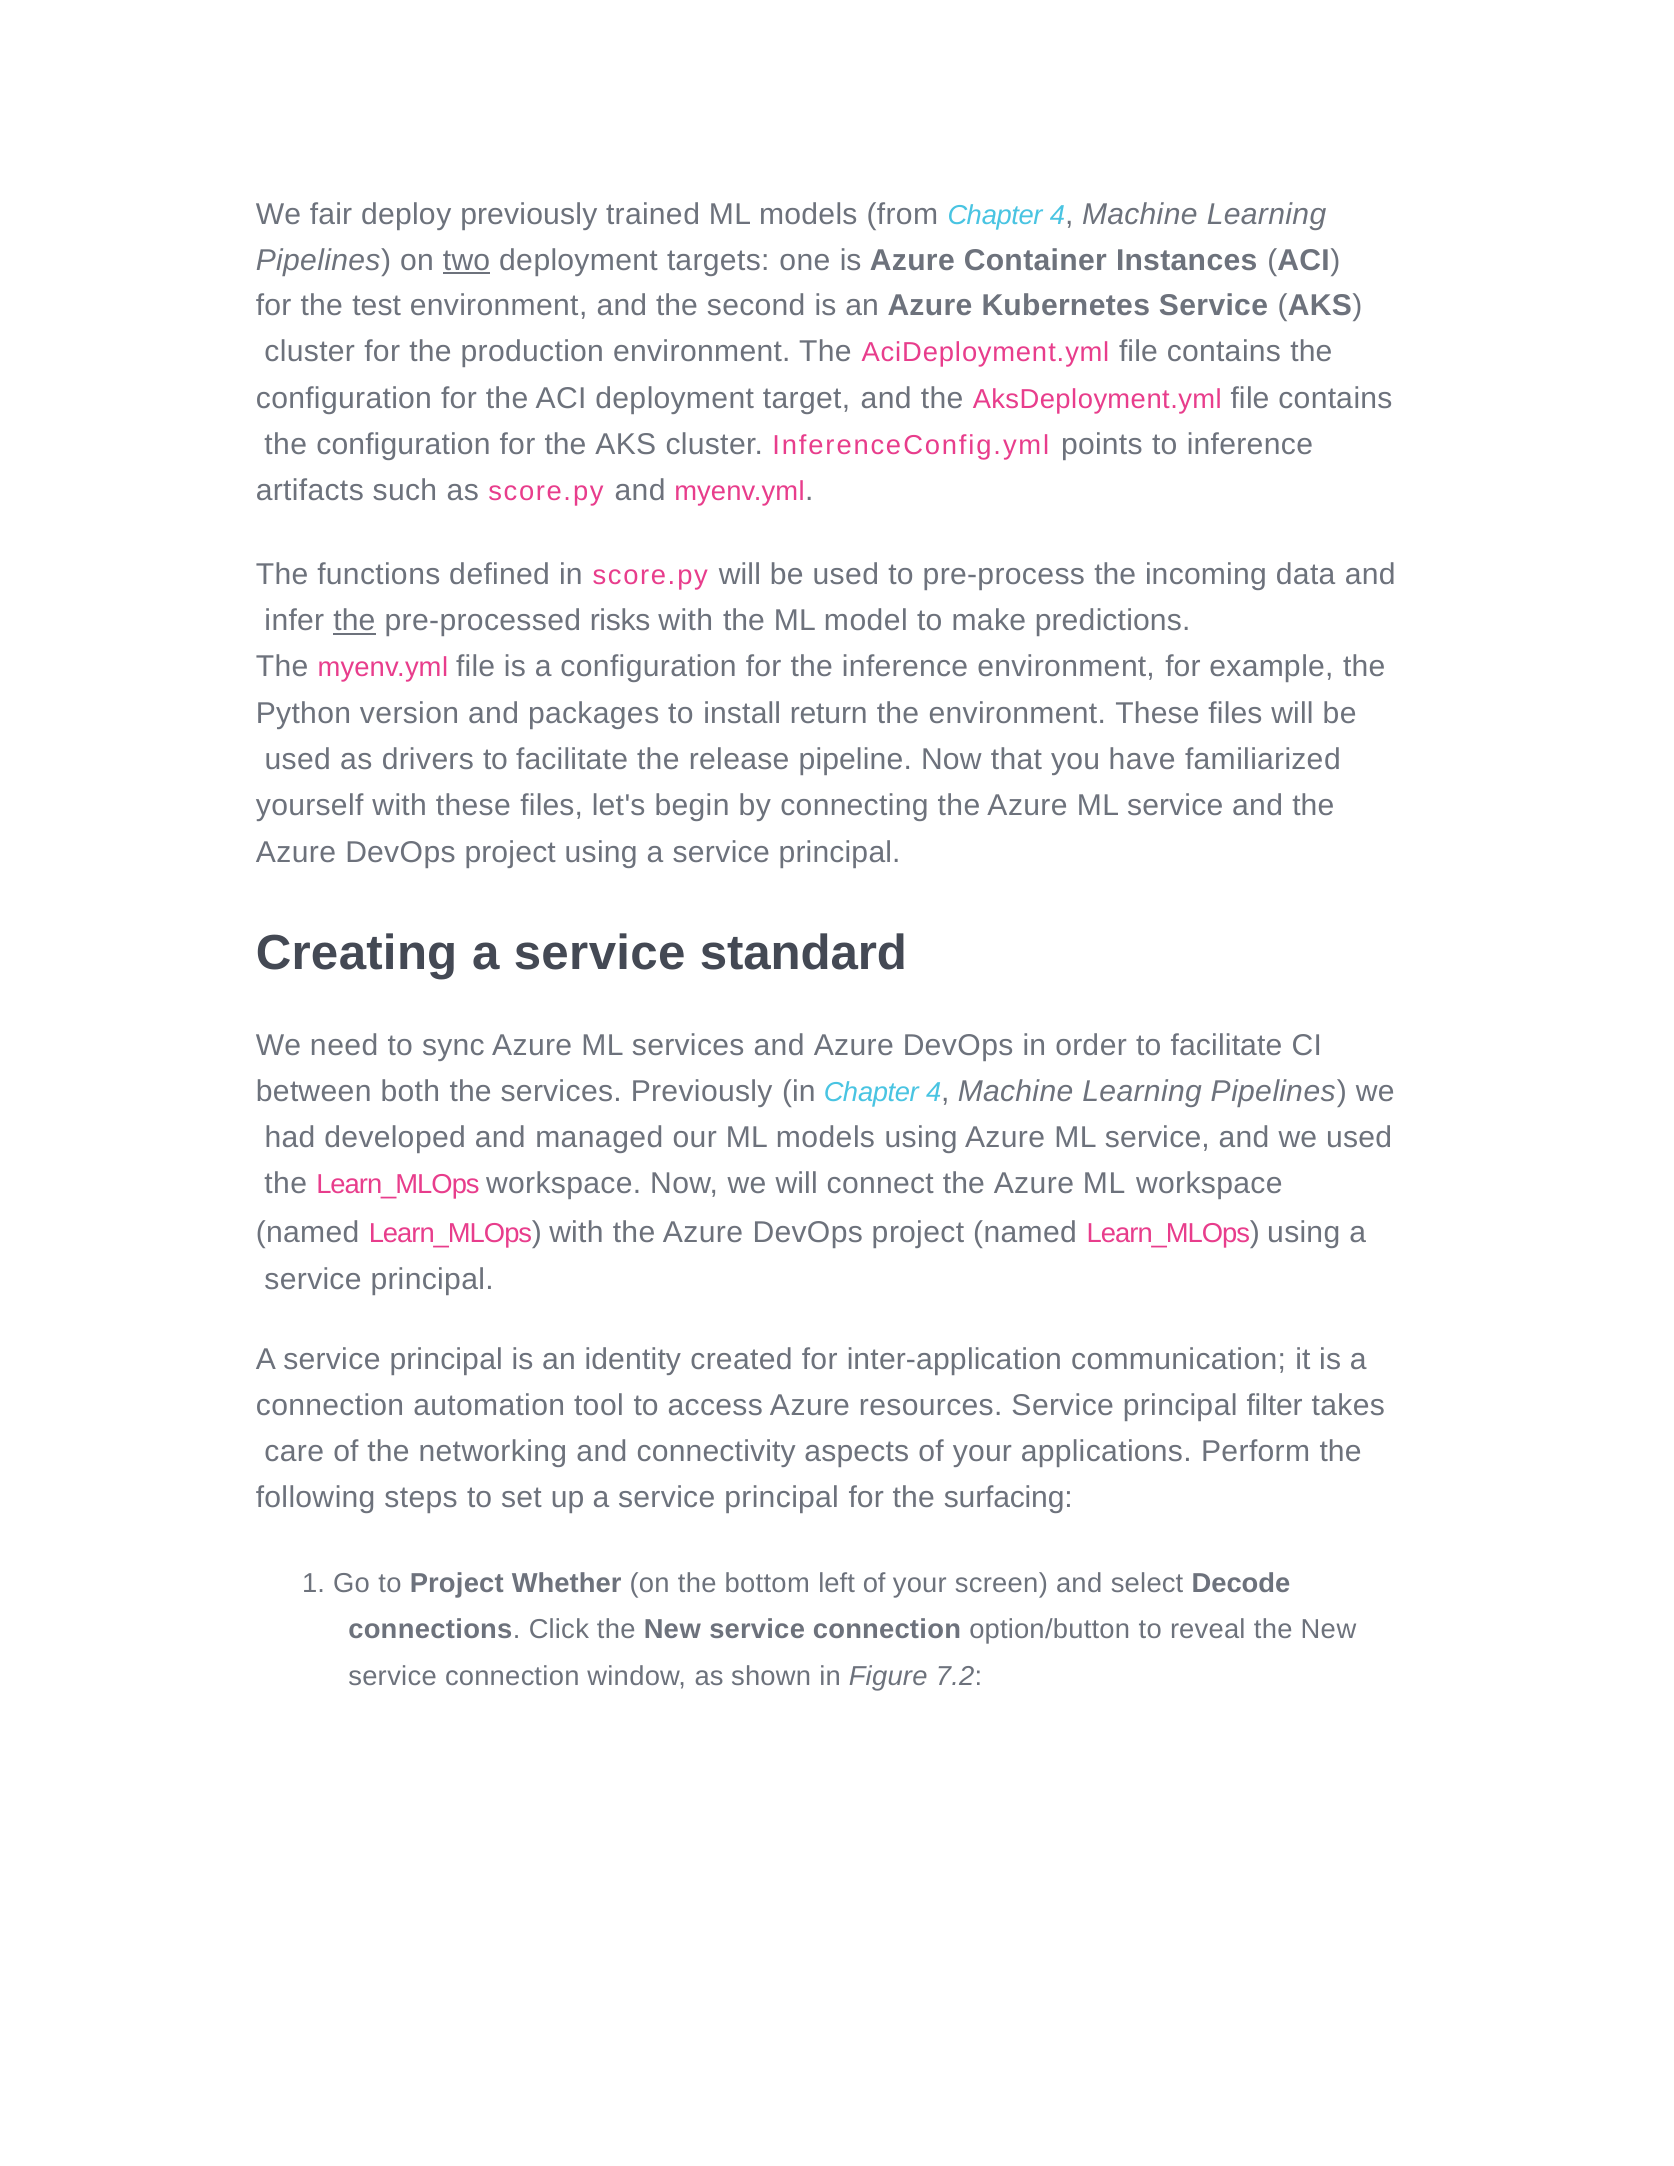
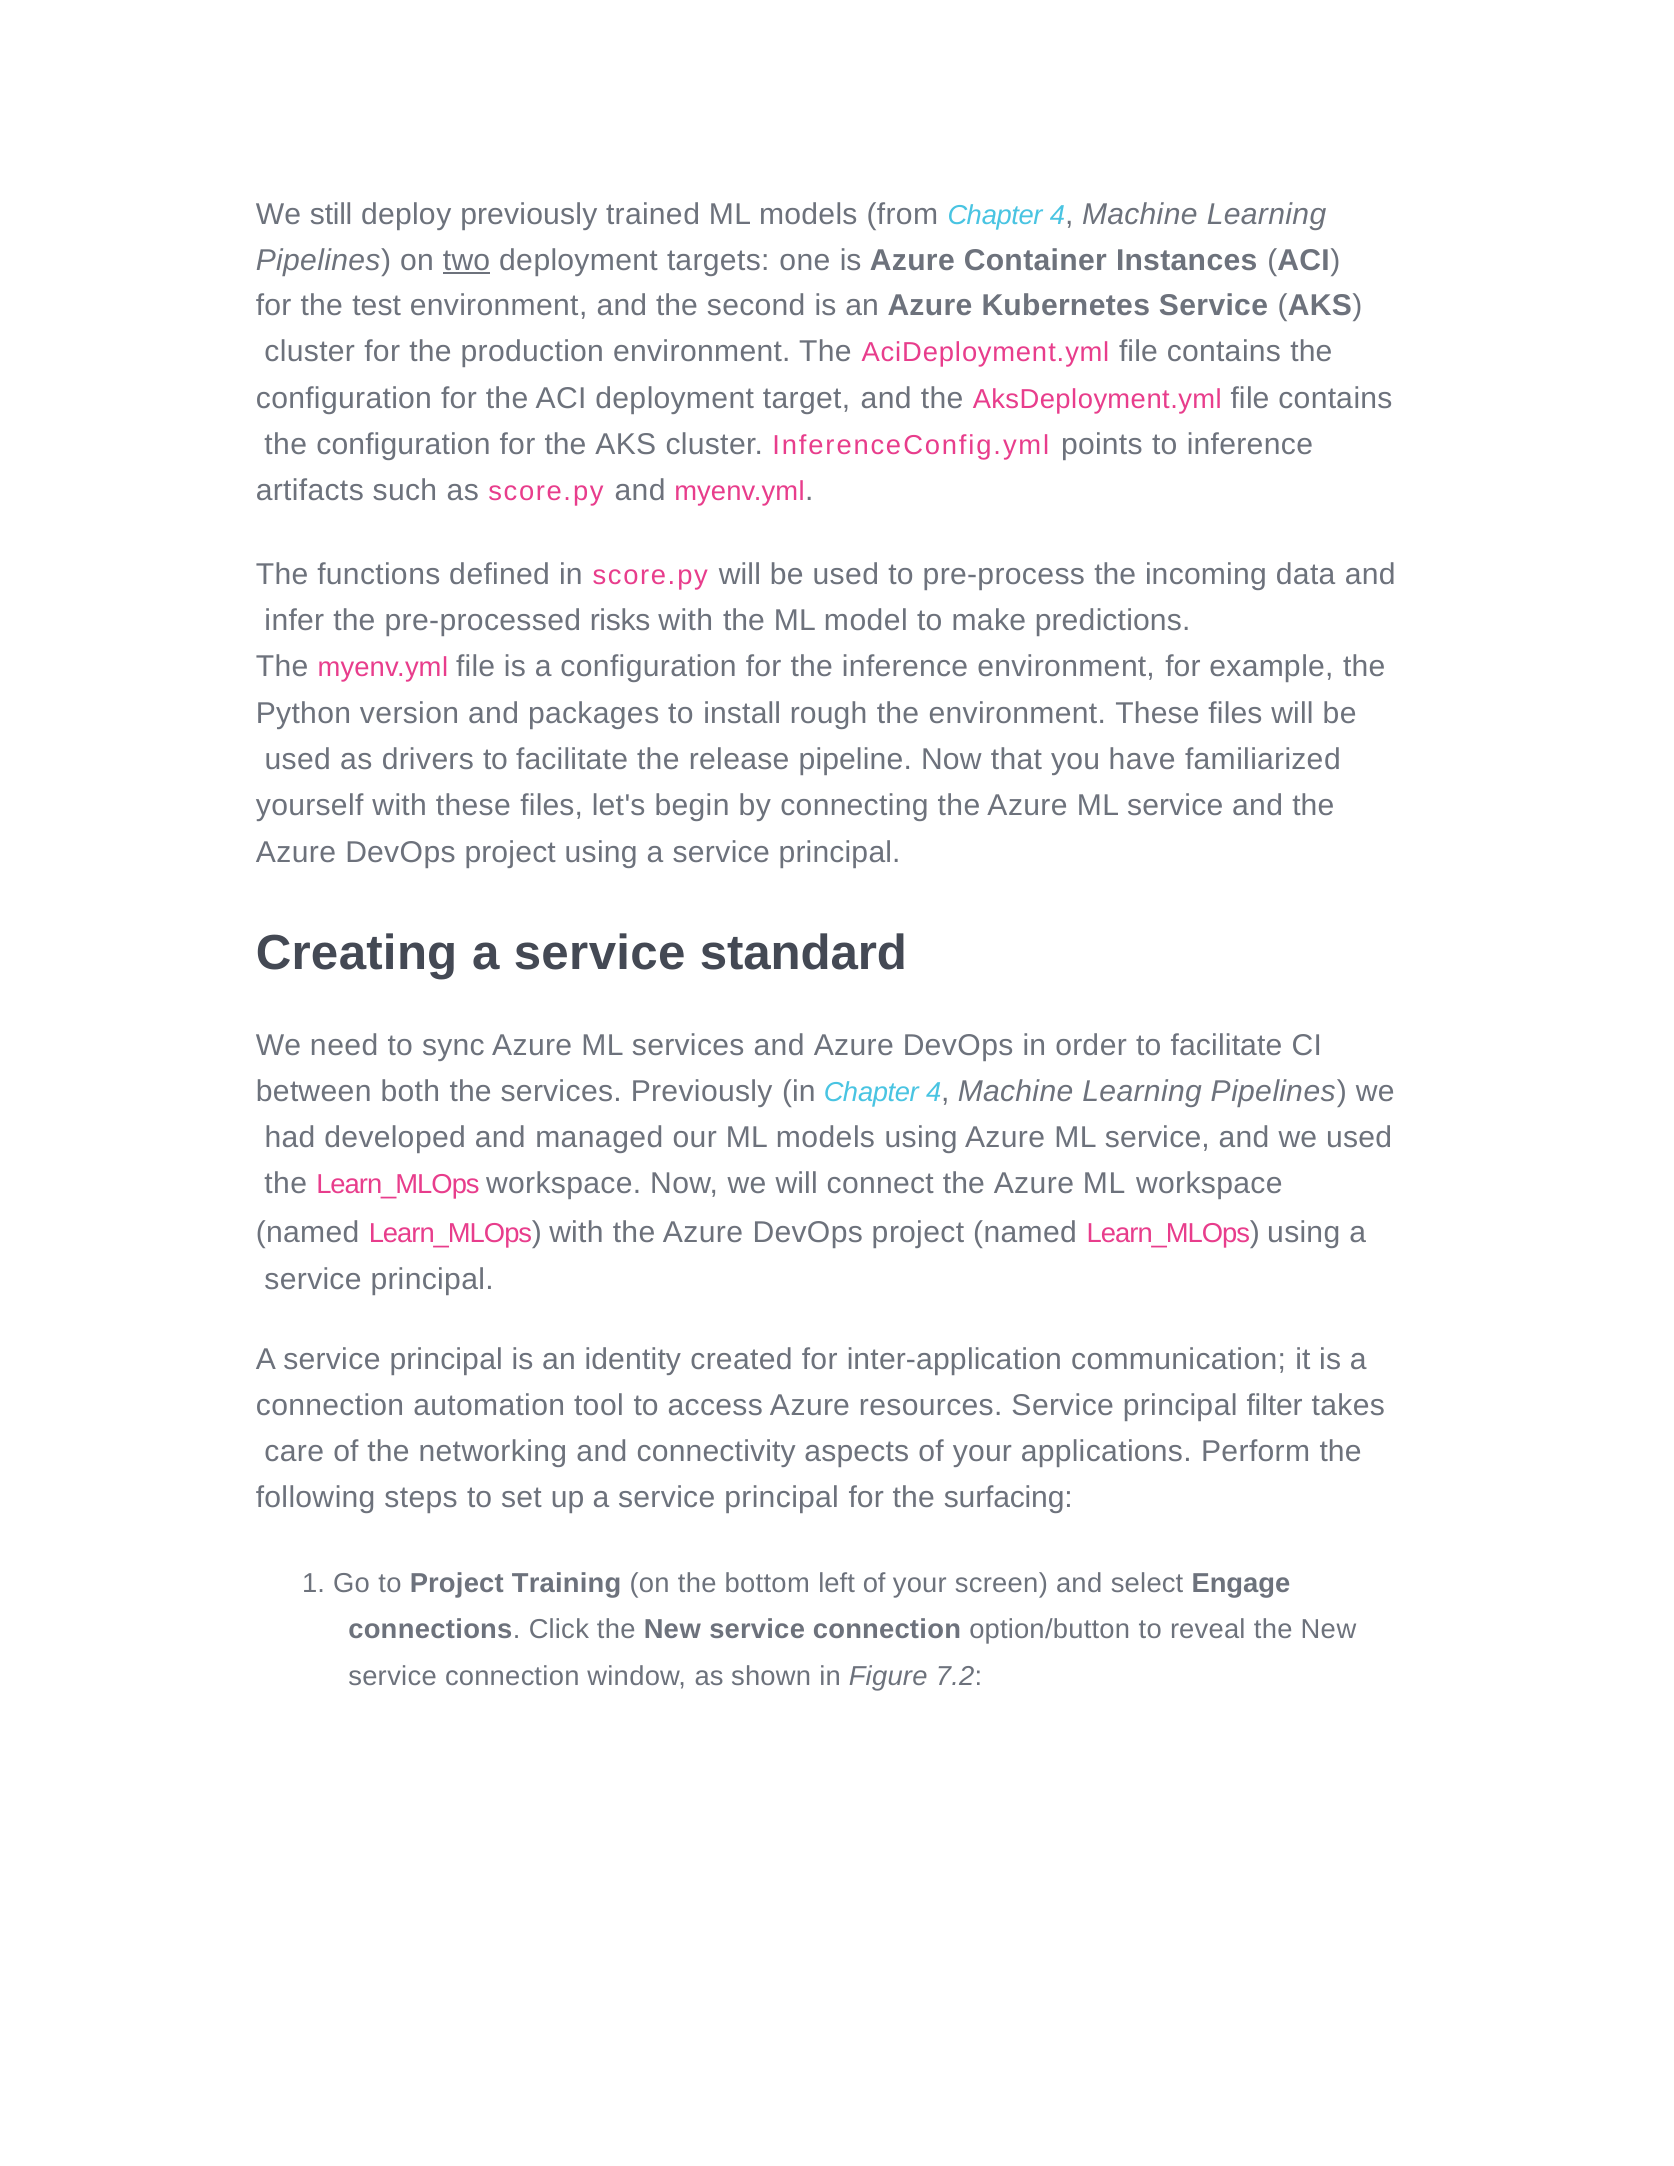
fair: fair -> still
the at (354, 621) underline: present -> none
return: return -> rough
Whether: Whether -> Training
Decode: Decode -> Engage
